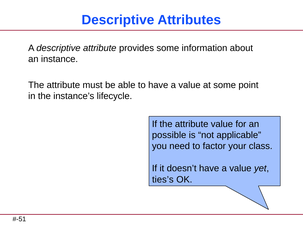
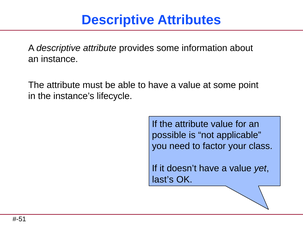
ties’s: ties’s -> last’s
